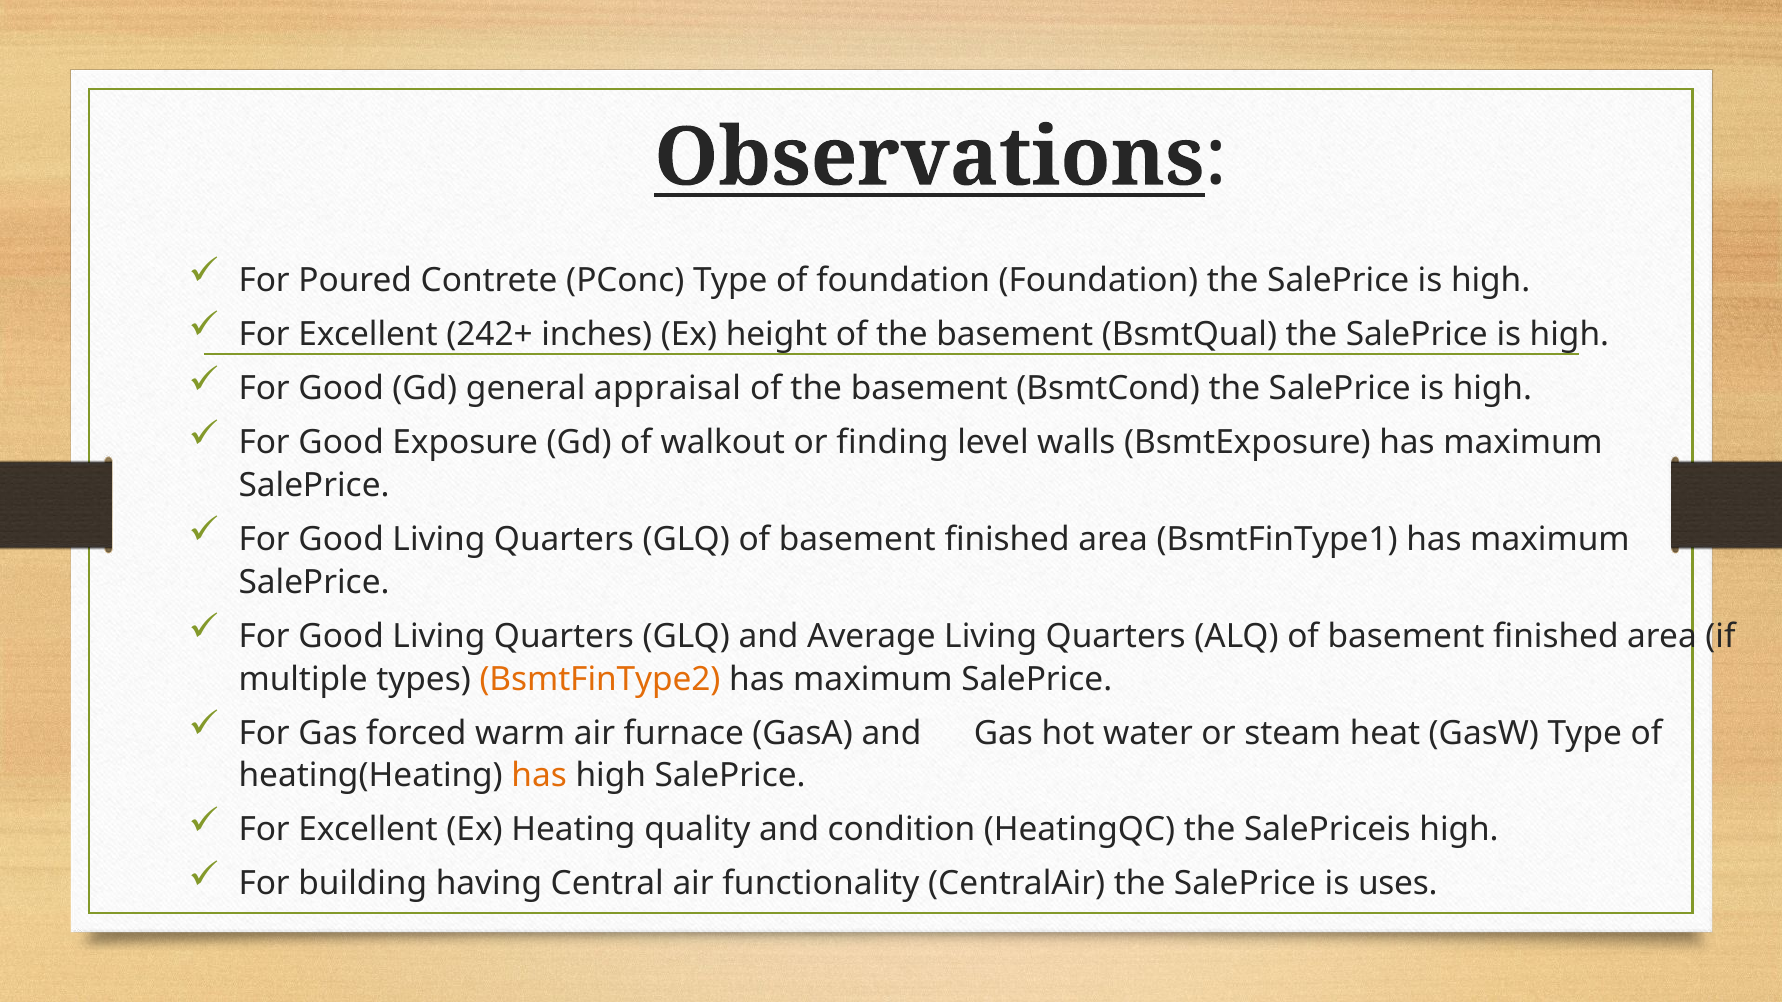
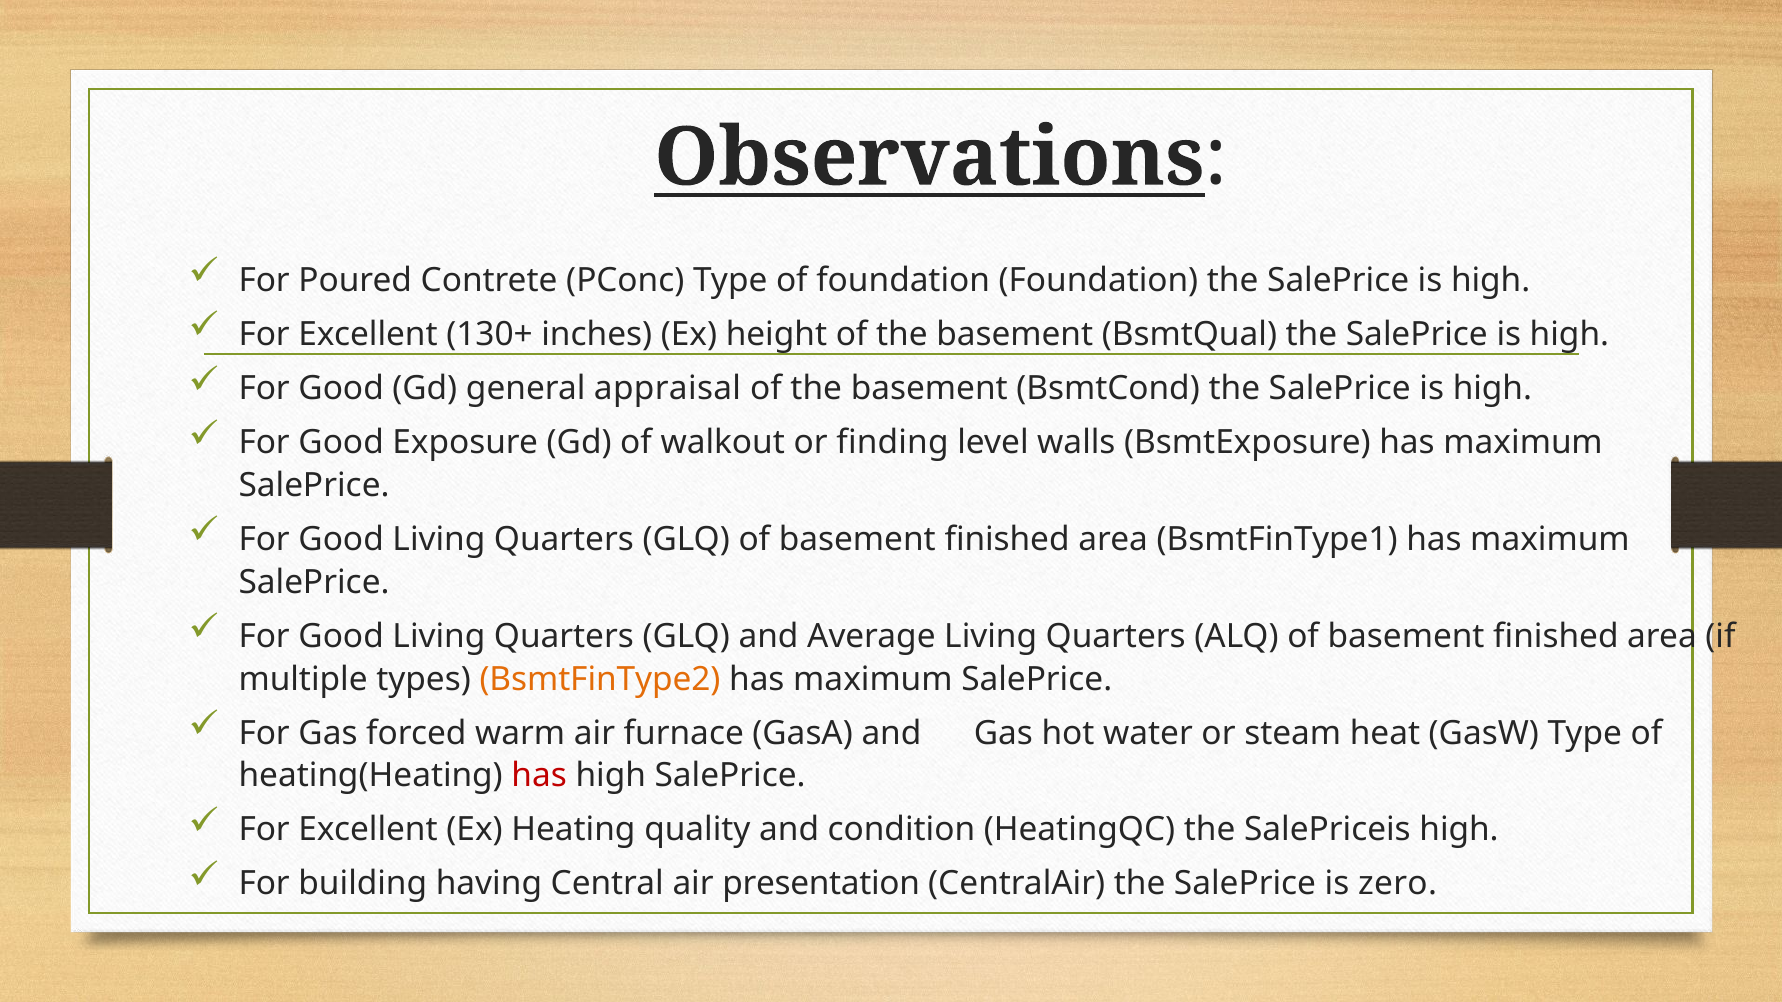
242+: 242+ -> 130+
has at (539, 776) colour: orange -> red
functionality: functionality -> presentation
uses: uses -> zero
